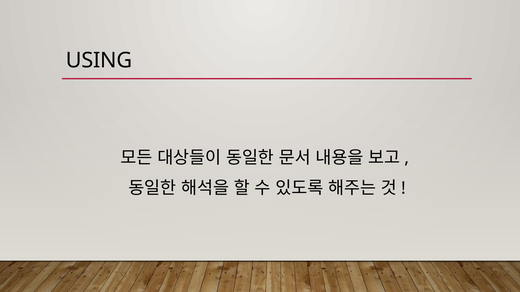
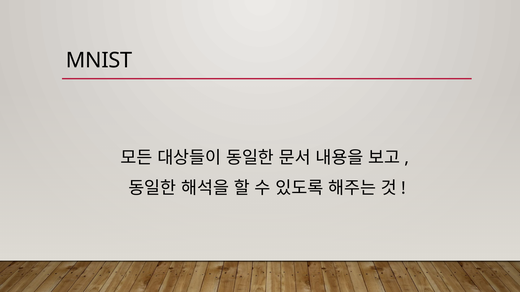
USING: USING -> MNIST
